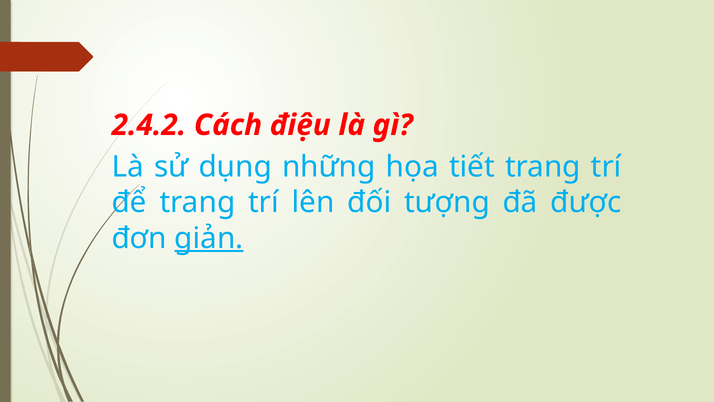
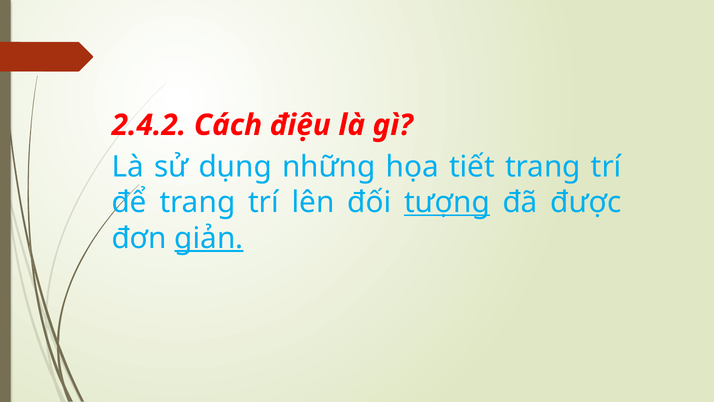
tượng underline: none -> present
